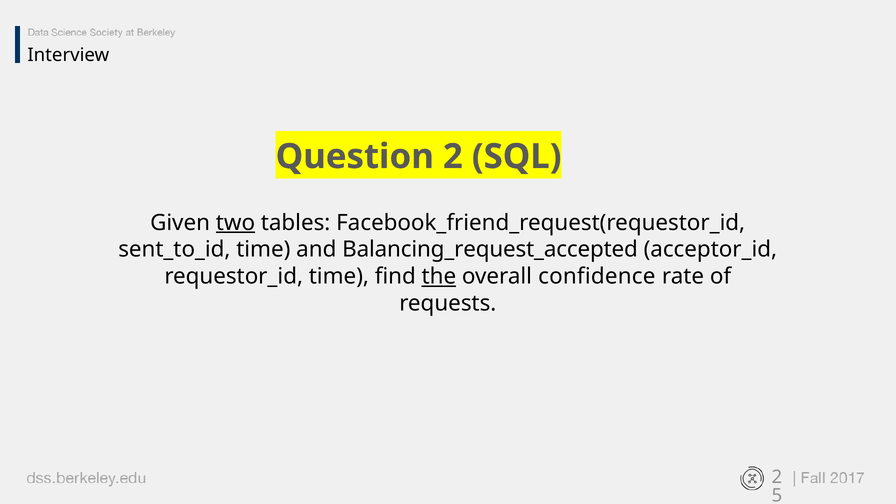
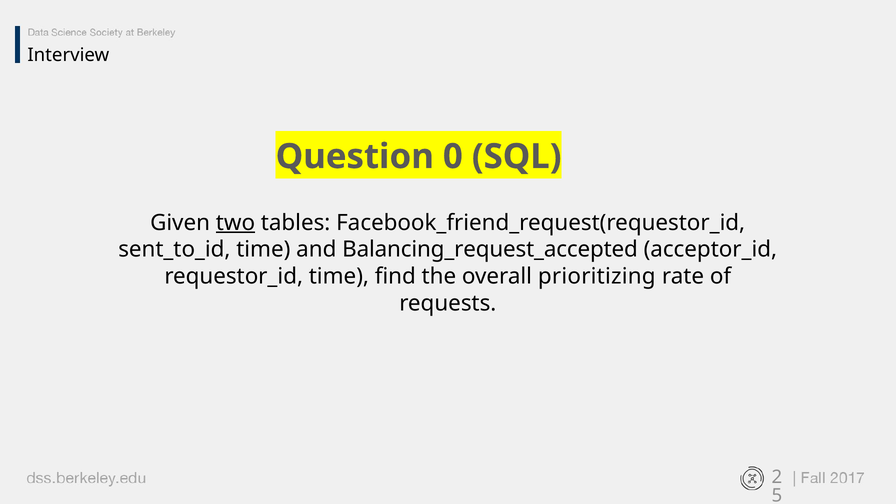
Question 2: 2 -> 0
the underline: present -> none
confidence: confidence -> prioritizing
